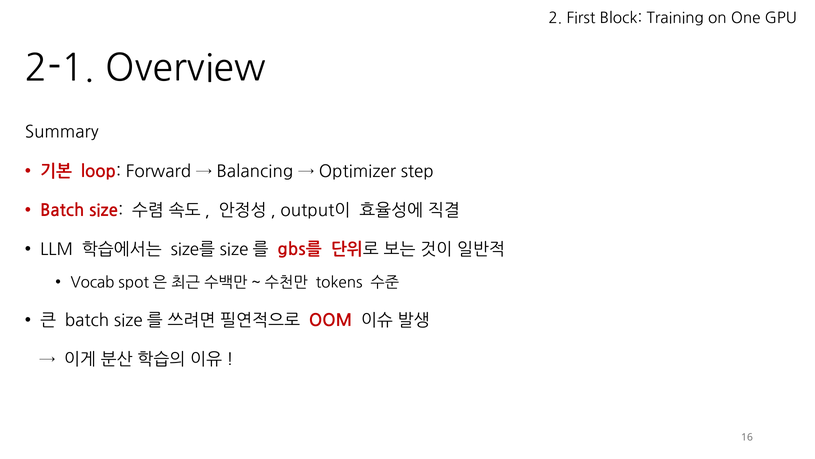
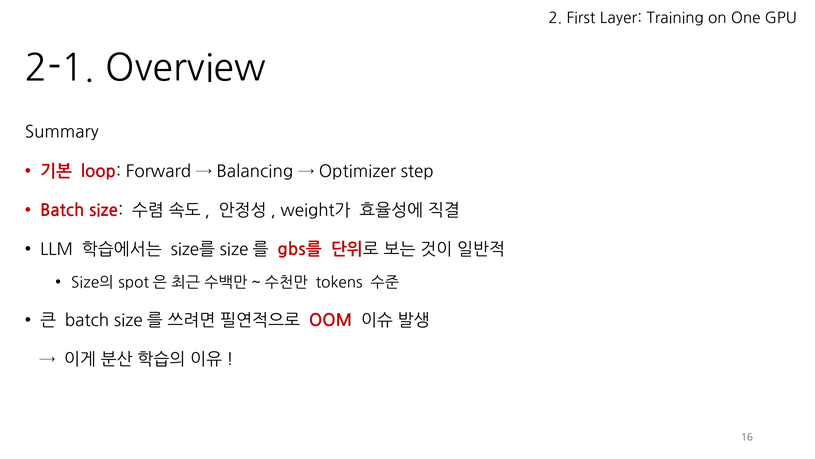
Block: Block -> Layer
output이: output이 -> weight가
Vocab: Vocab -> Size의
